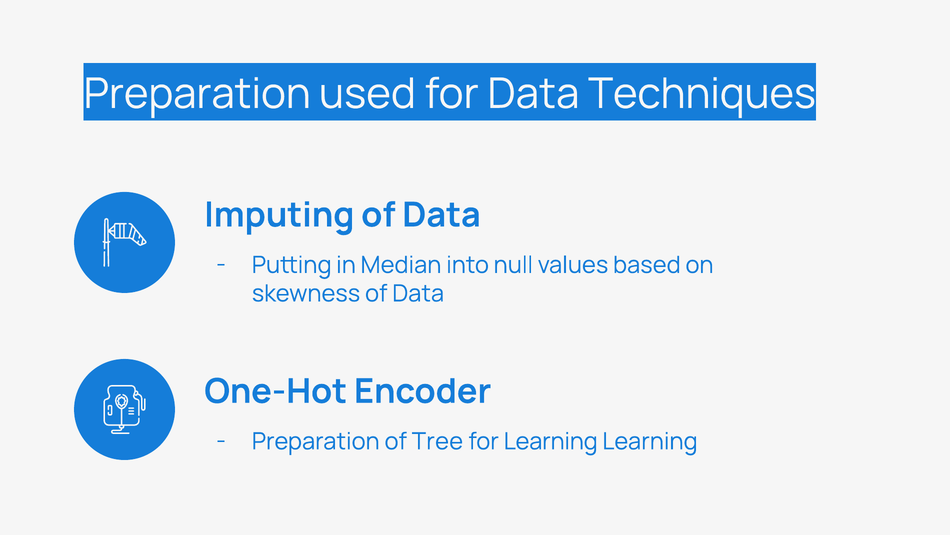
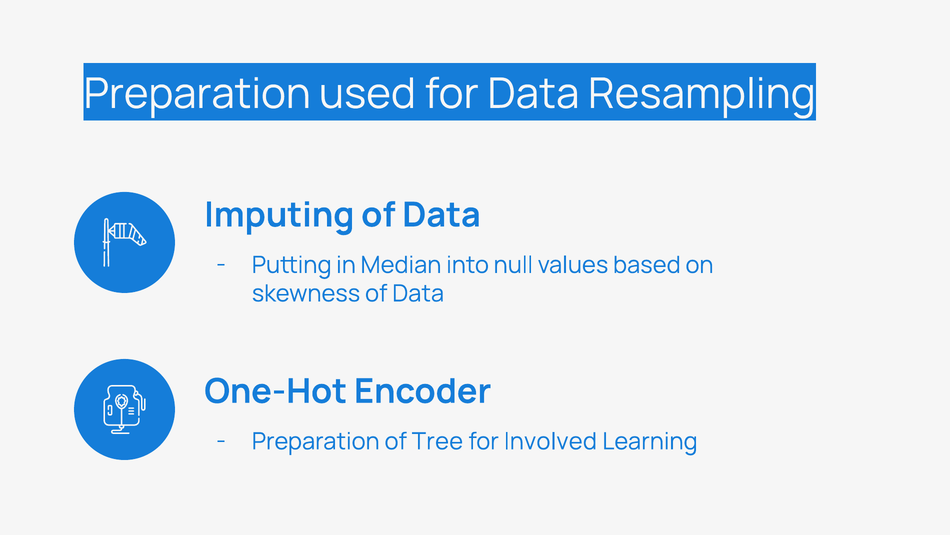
Techniques: Techniques -> Resampling
for Learning: Learning -> Involved
